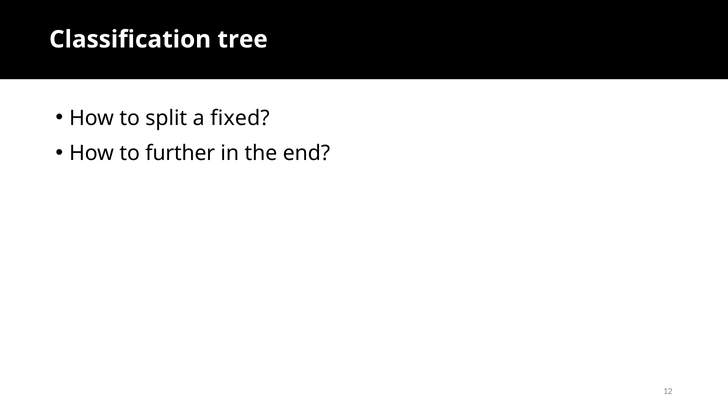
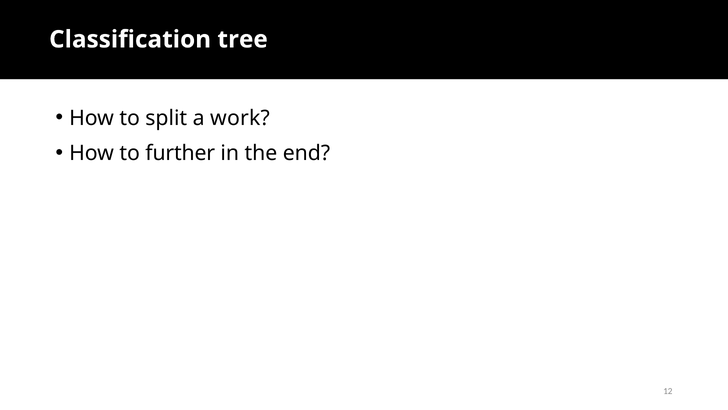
fixed: fixed -> work
